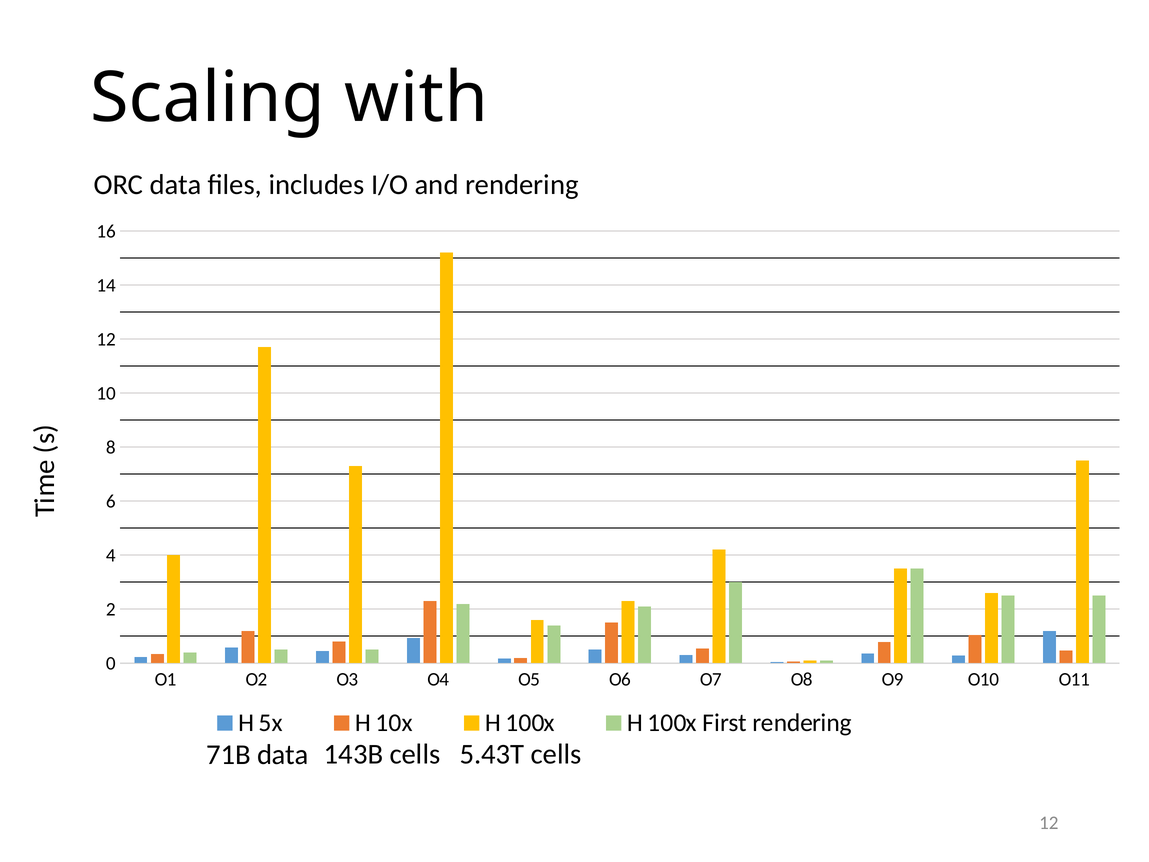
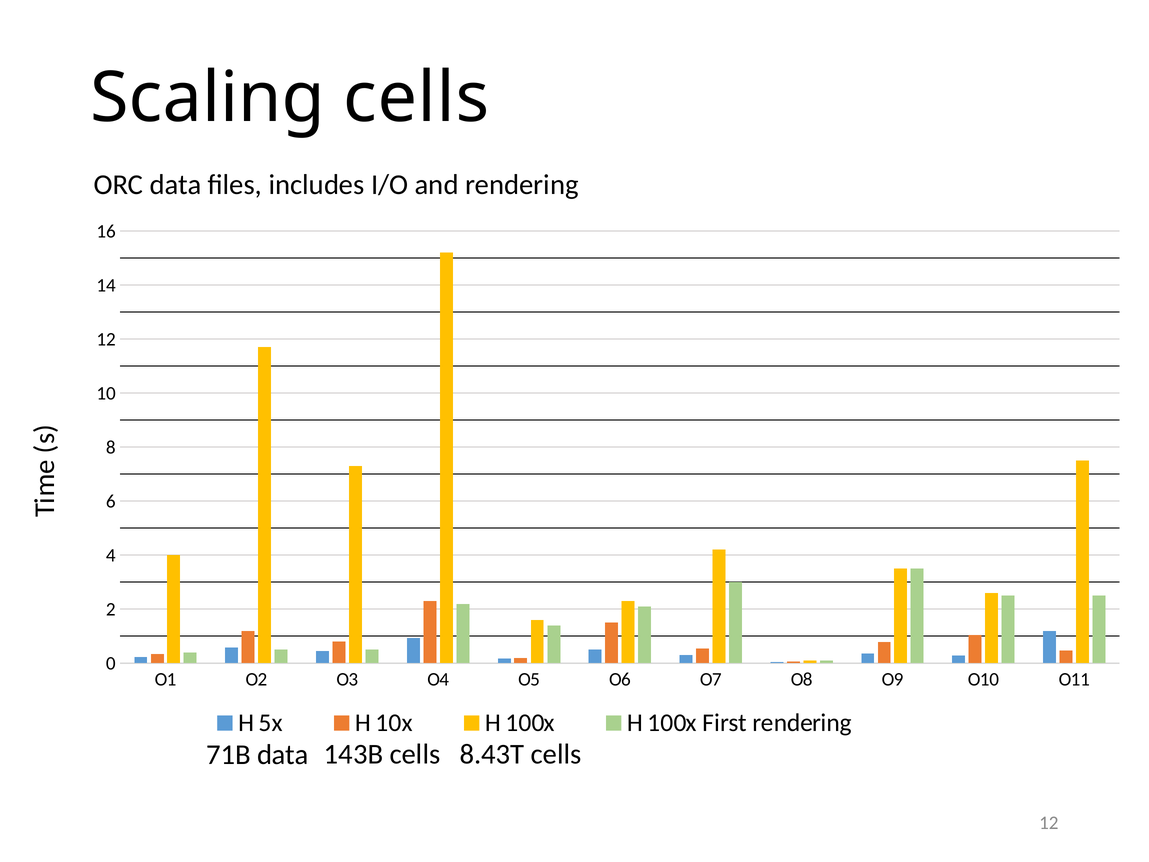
Scaling with: with -> cells
5.43T: 5.43T -> 8.43T
